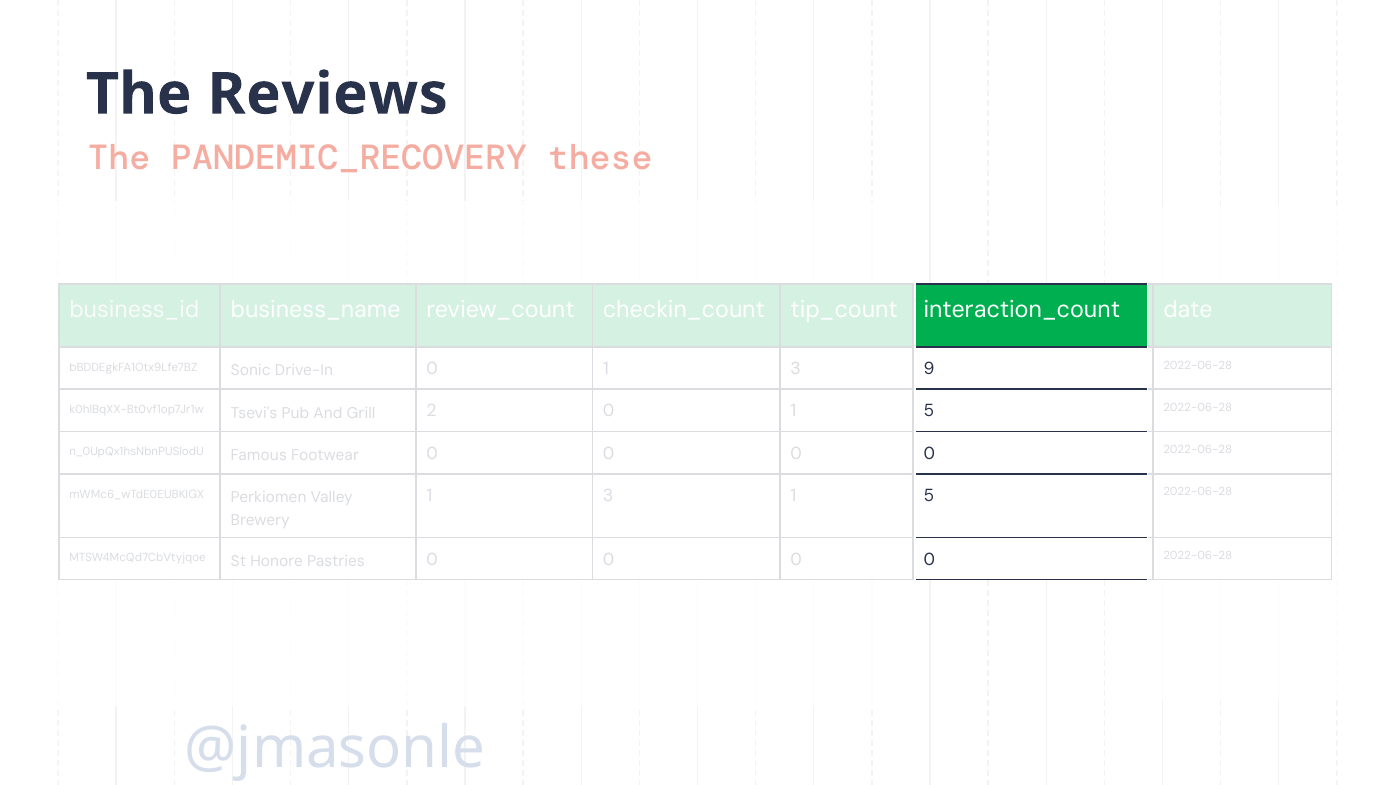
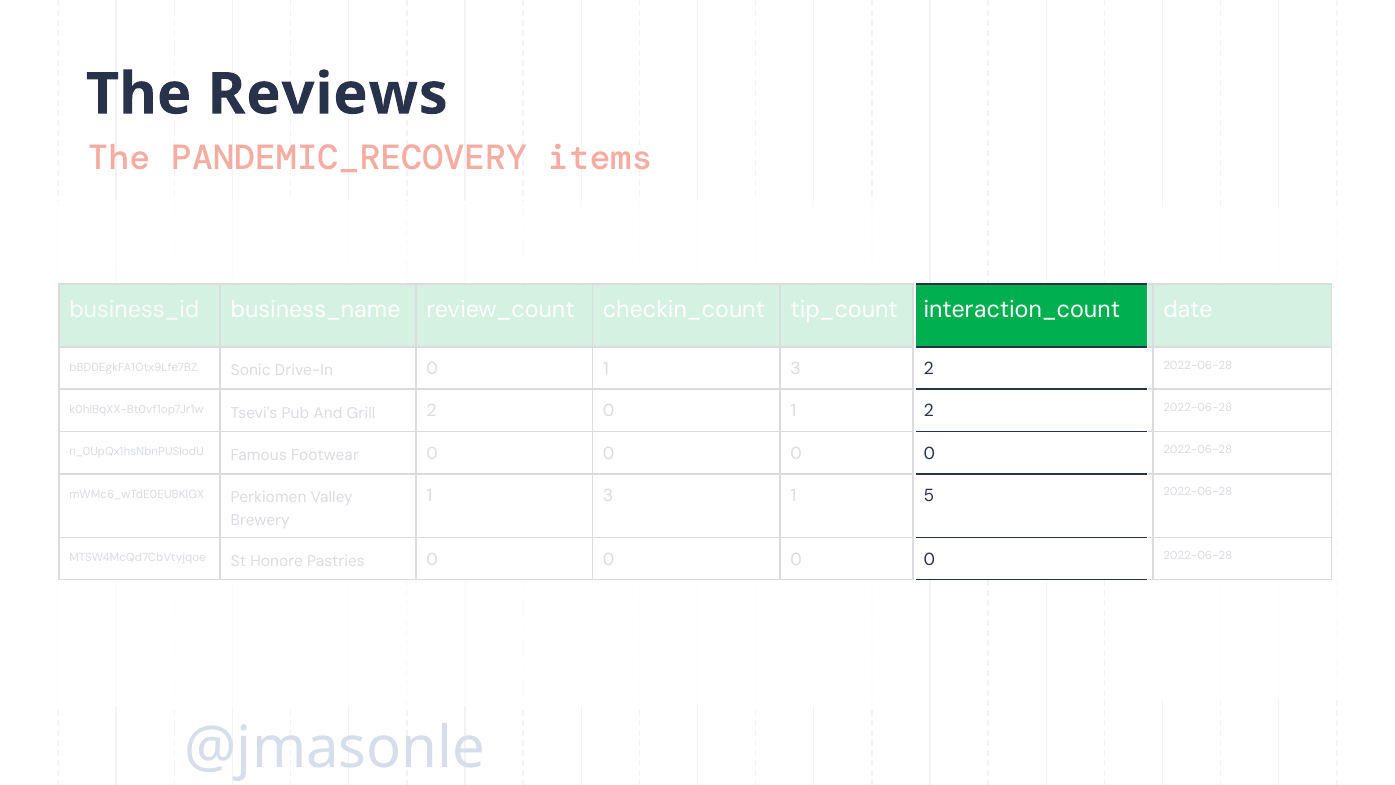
these: these -> items
9 at (929, 369): 9 -> 2
5 at (929, 411): 5 -> 2
